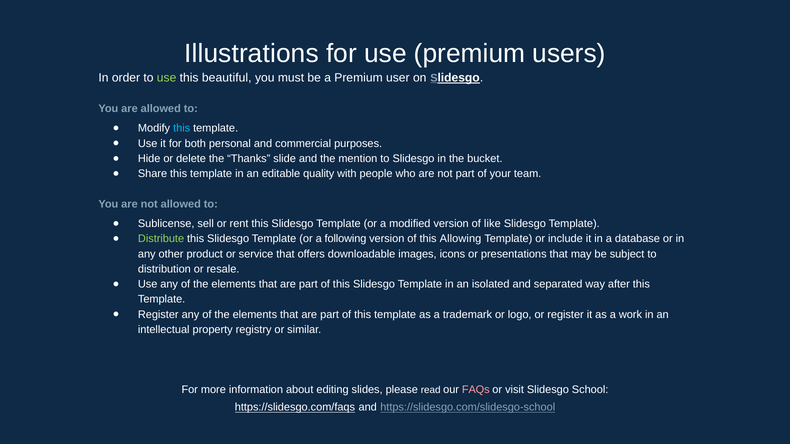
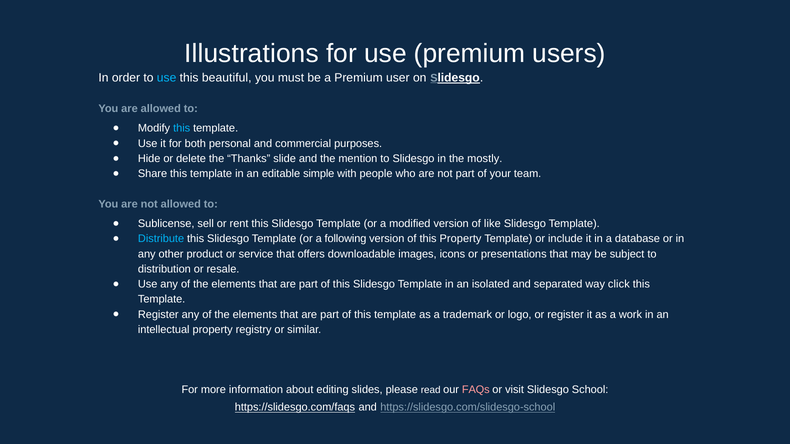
use at (167, 78) colour: light green -> light blue
bucket: bucket -> mostly
quality: quality -> simple
Distribute colour: light green -> light blue
this Allowing: Allowing -> Property
after: after -> click
